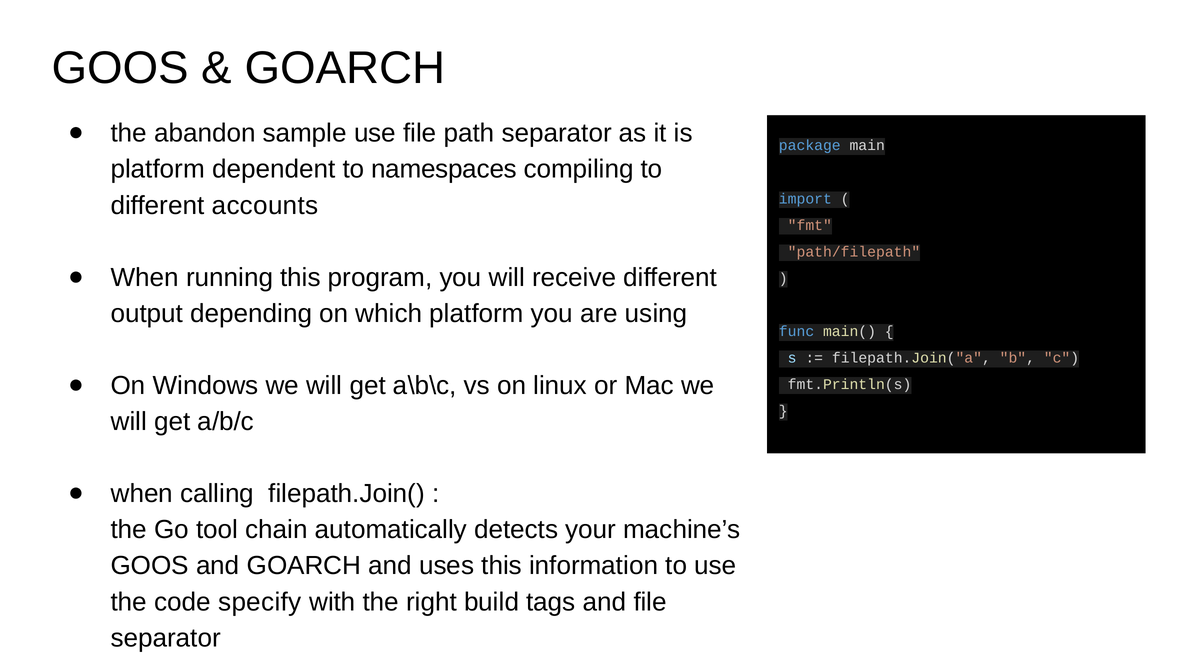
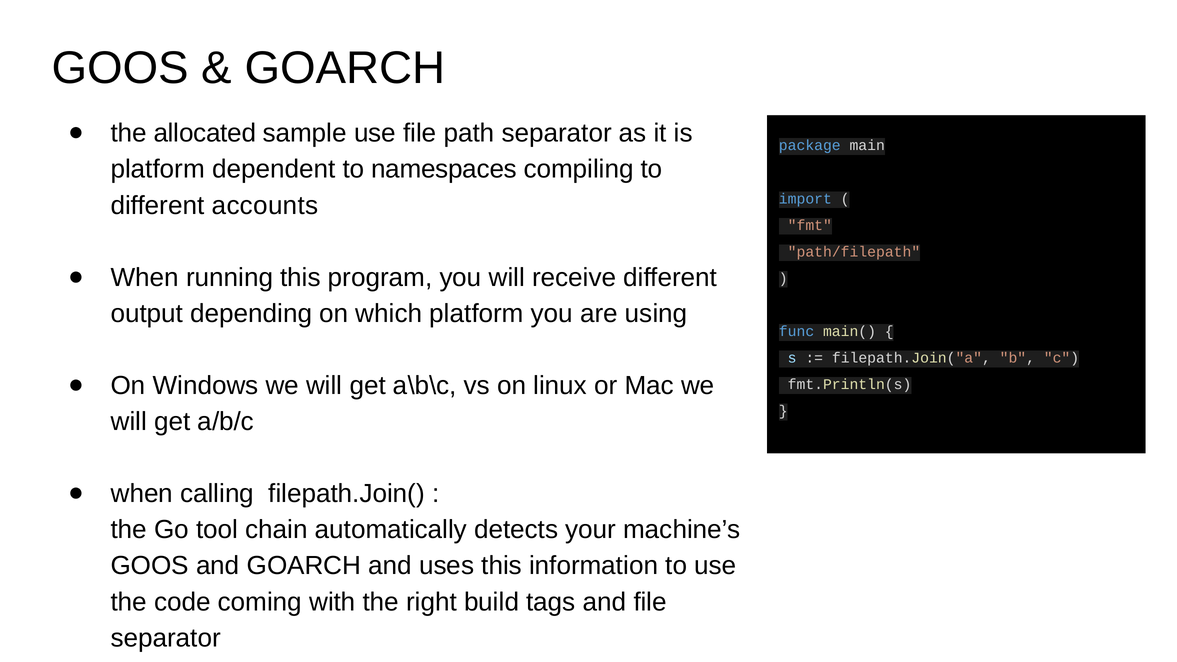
abandon: abandon -> allocated
specify: specify -> coming
